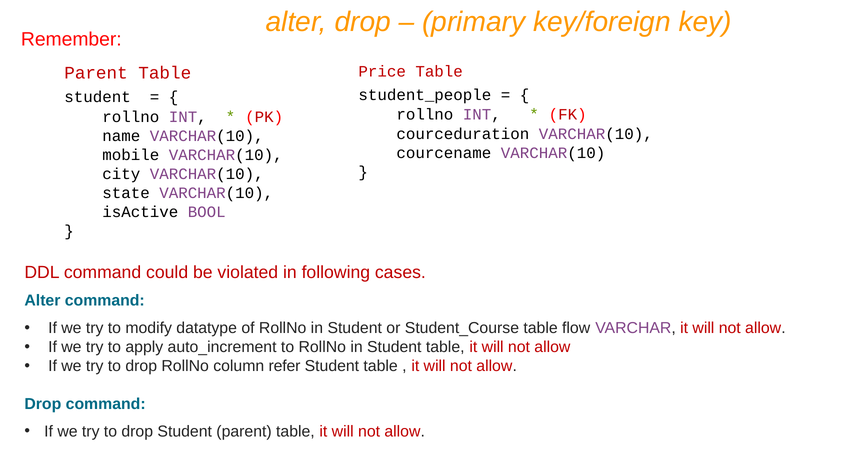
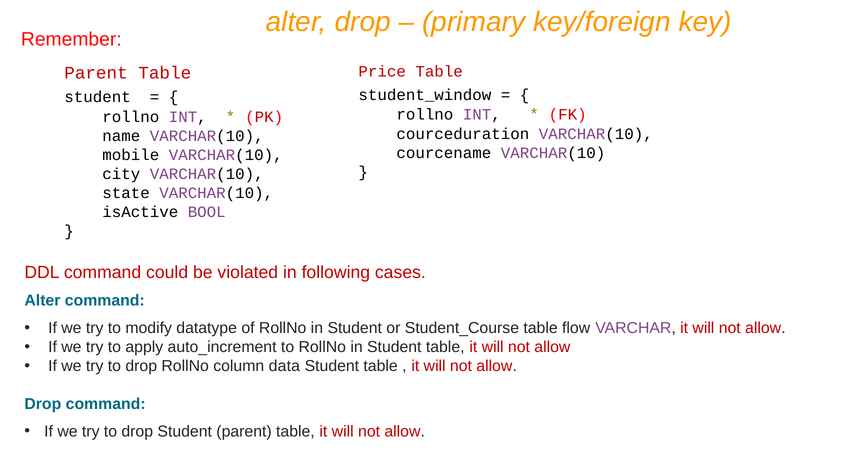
student_people: student_people -> student_window
refer: refer -> data
